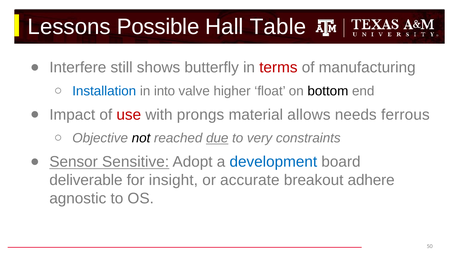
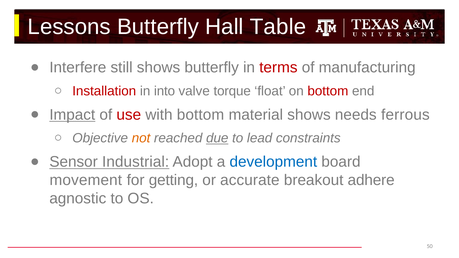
Lessons Possible: Possible -> Butterfly
Installation colour: blue -> red
higher: higher -> torque
bottom at (328, 91) colour: black -> red
Impact underline: none -> present
with prongs: prongs -> bottom
material allows: allows -> shows
not colour: black -> orange
very: very -> lead
Sensitive: Sensitive -> Industrial
deliverable: deliverable -> movement
insight: insight -> getting
